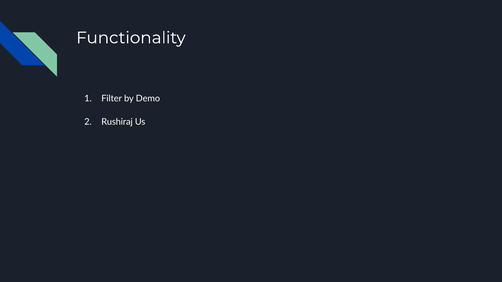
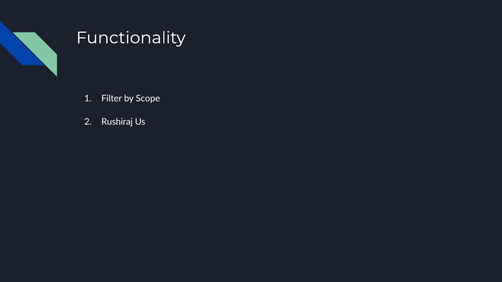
Demo: Demo -> Scope
